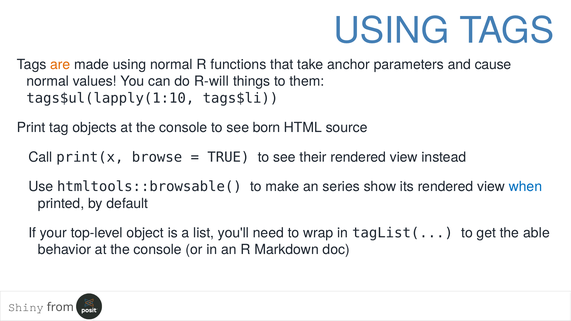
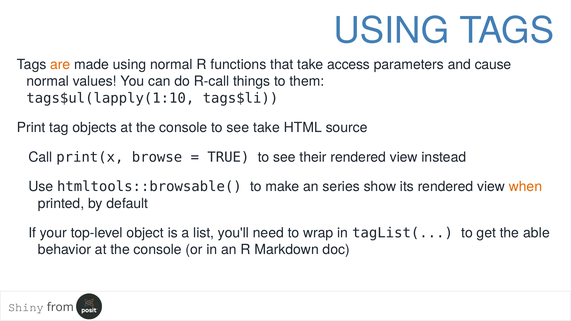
anchor: anchor -> access
R-will: R-will -> R-call
see born: born -> take
when colour: blue -> orange
